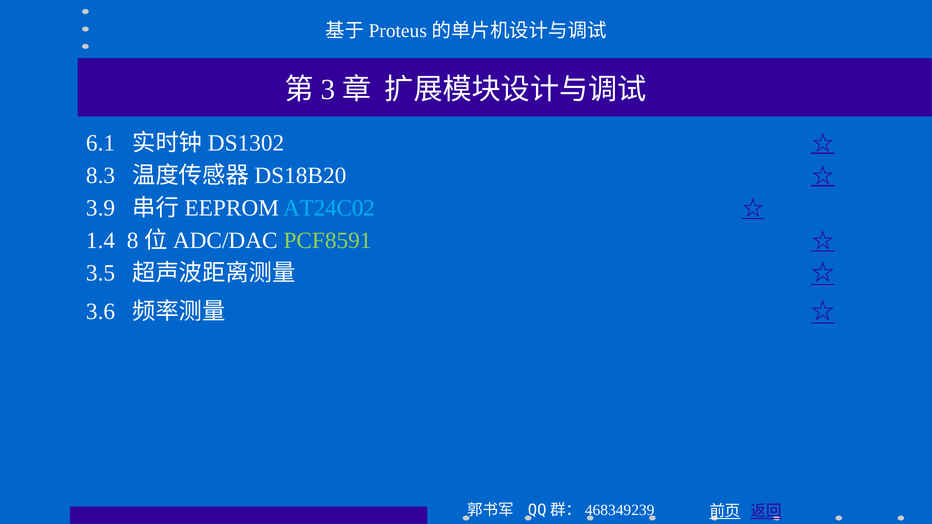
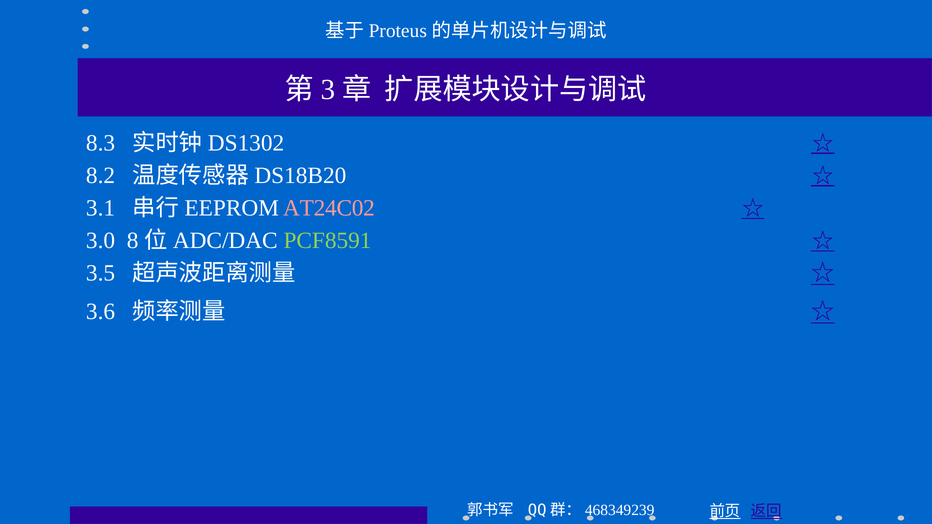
6.1: 6.1 -> 8.3
8.3: 8.3 -> 8.2
3.9: 3.9 -> 3.1
AT24C02 colour: light blue -> pink
1.4: 1.4 -> 3.0
